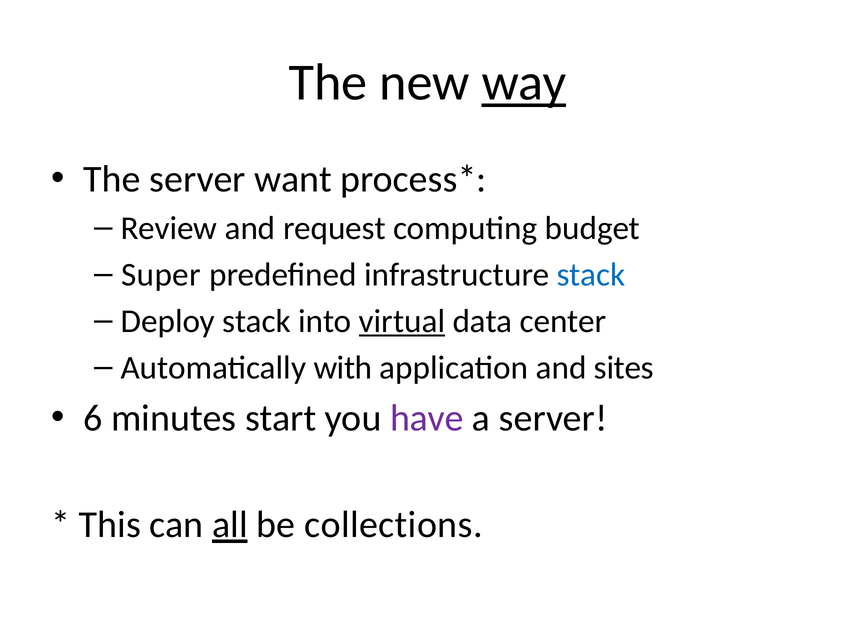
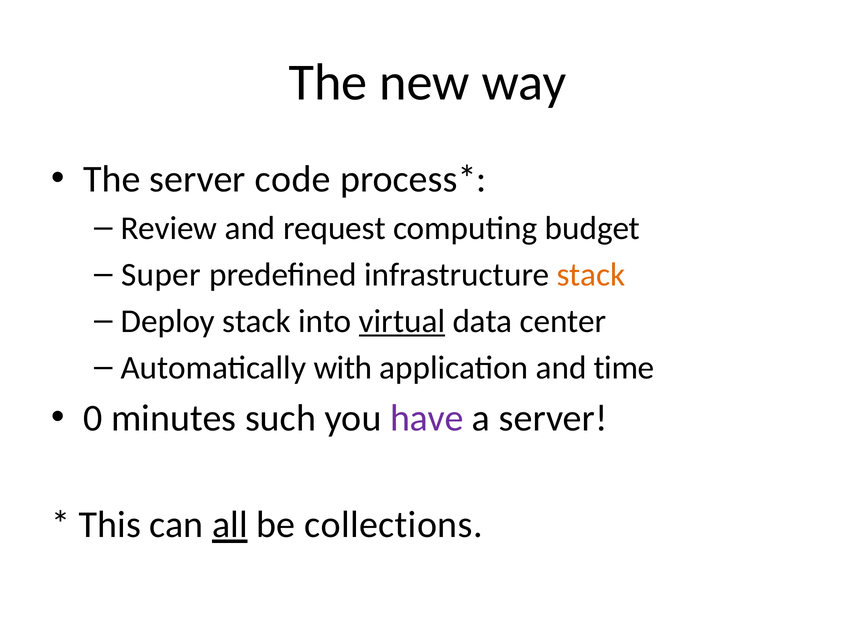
way underline: present -> none
want: want -> code
stack at (591, 275) colour: blue -> orange
sites: sites -> time
6: 6 -> 0
start: start -> such
